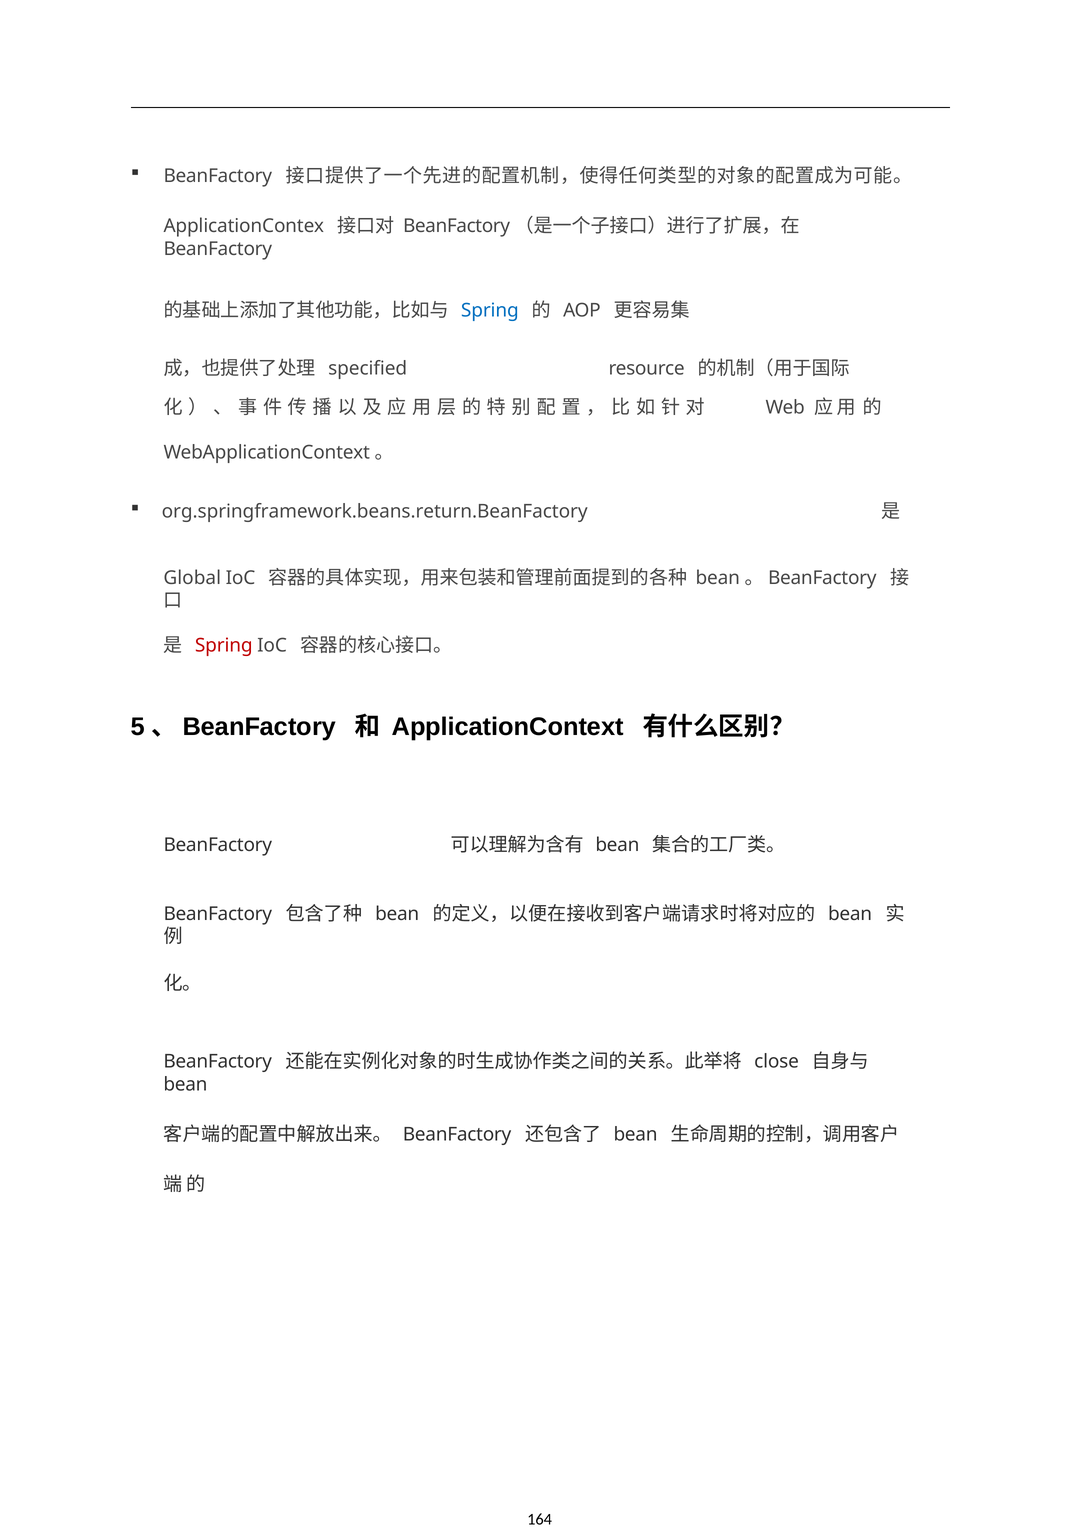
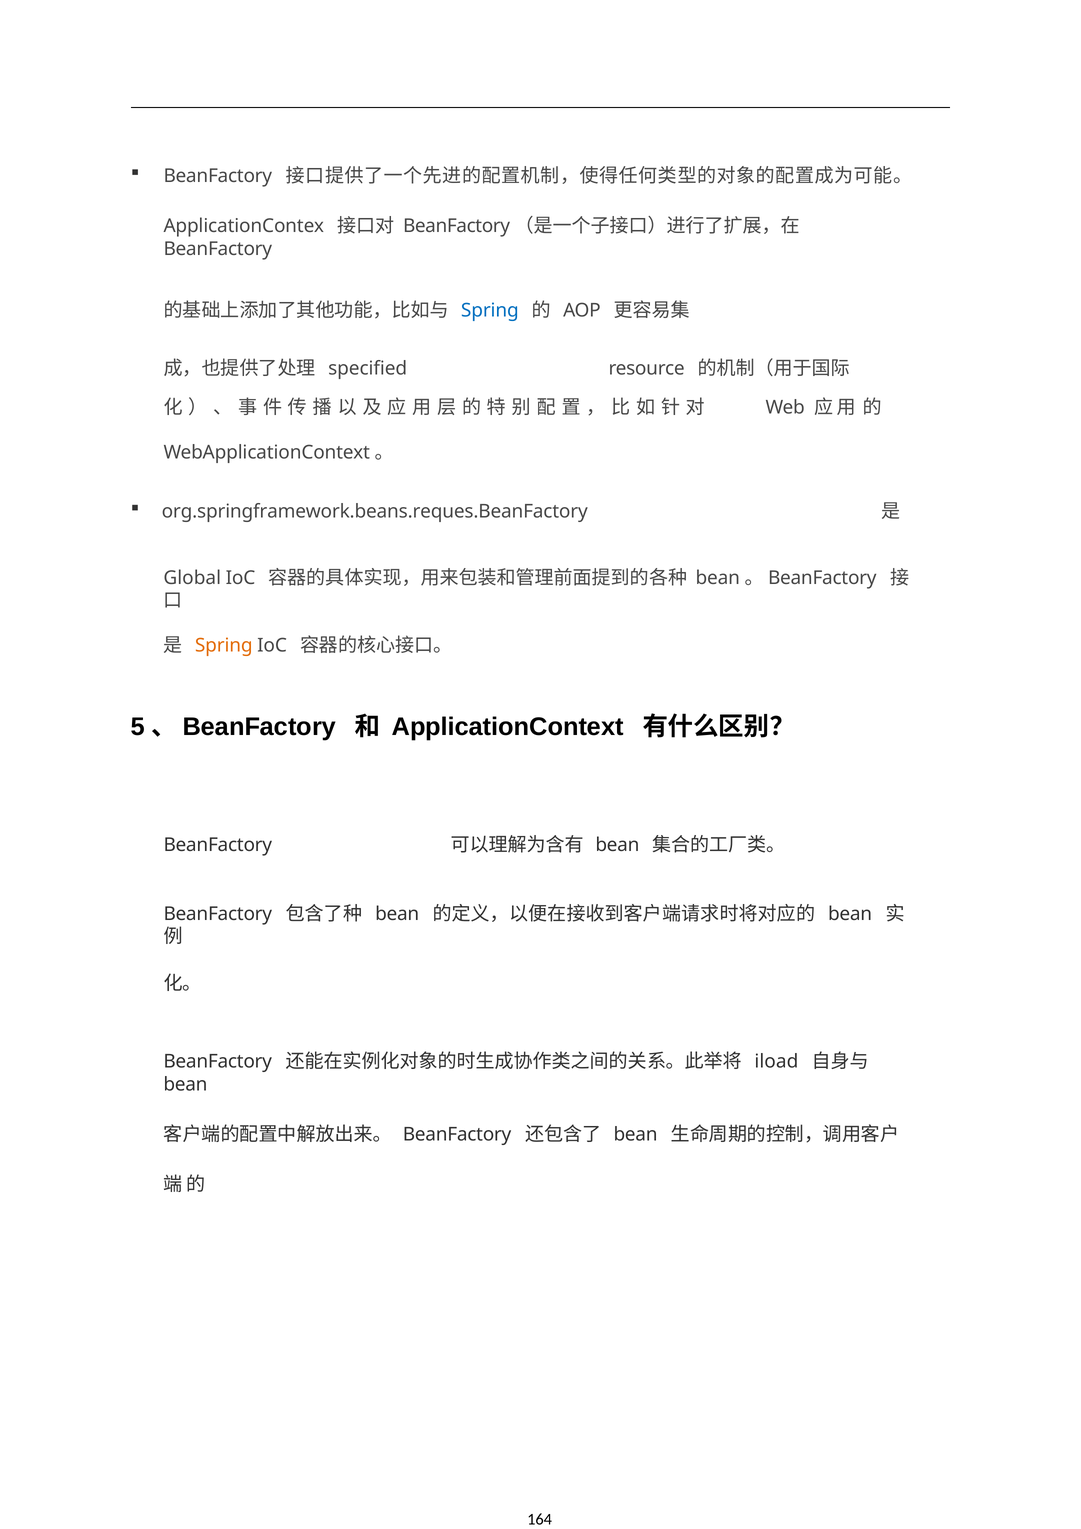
org.springframework.beans.return.BeanFactory: org.springframework.beans.return.BeanFactory -> org.springframework.beans.reques.BeanFactory
Spring at (224, 646) colour: red -> orange
close: close -> iload
